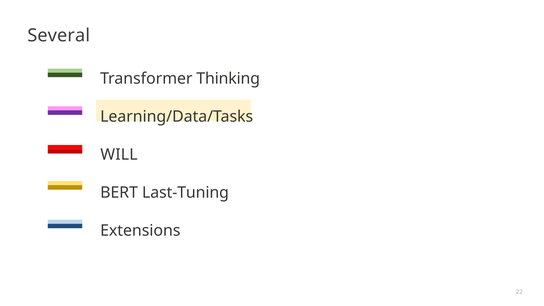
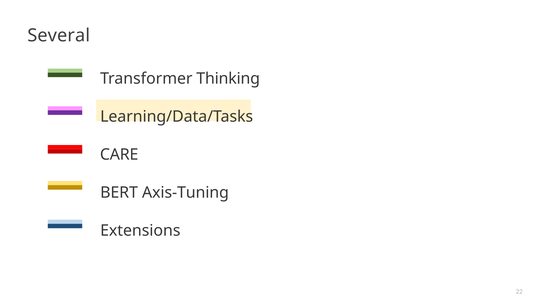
WILL: WILL -> CARE
Last-Tuning: Last-Tuning -> Axis-Tuning
